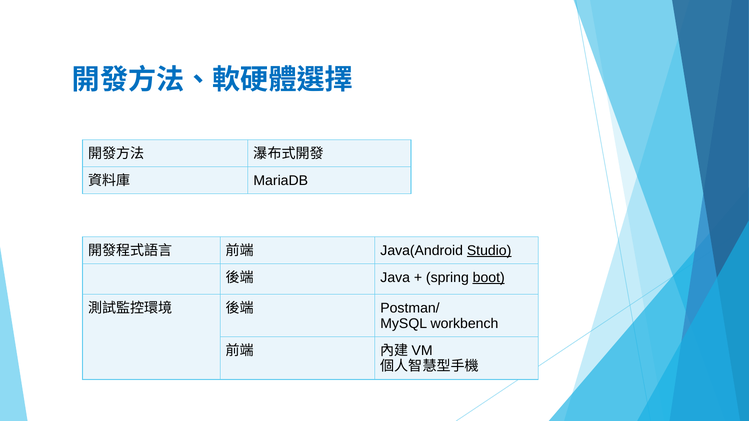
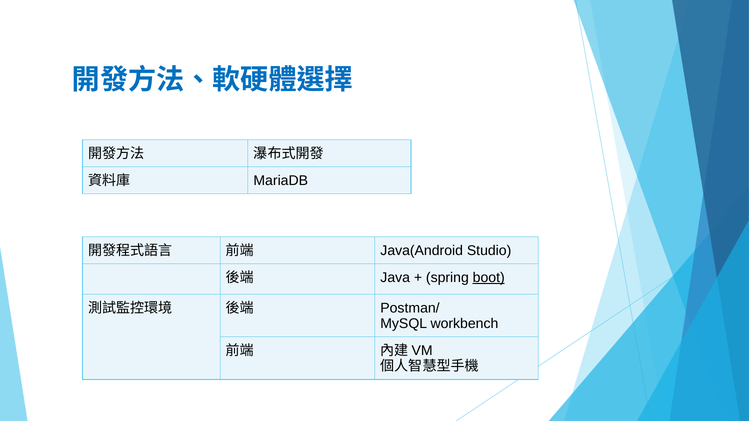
Studio underline: present -> none
